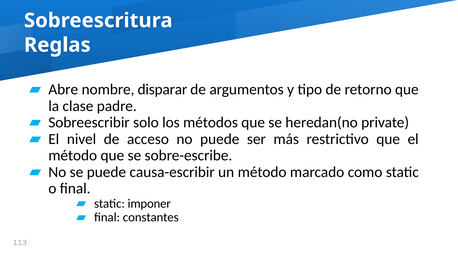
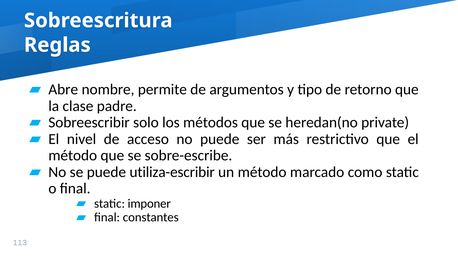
disparar: disparar -> permite
causa-escribir: causa-escribir -> utiliza-escribir
